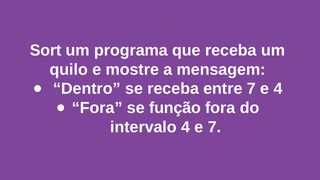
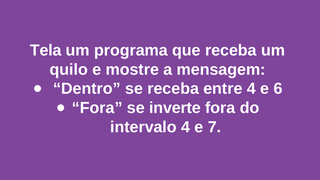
Sort: Sort -> Tela
entre 7: 7 -> 4
e 4: 4 -> 6
função: função -> inverte
